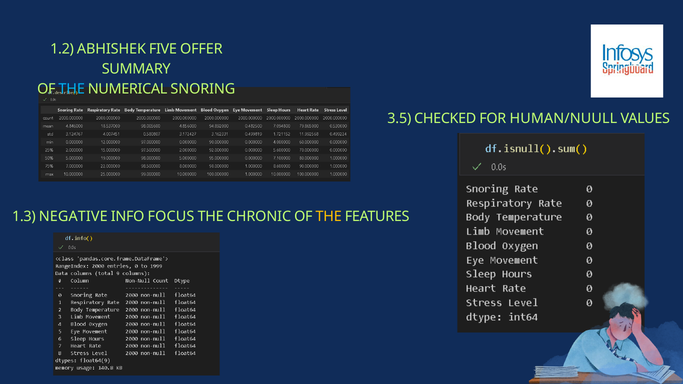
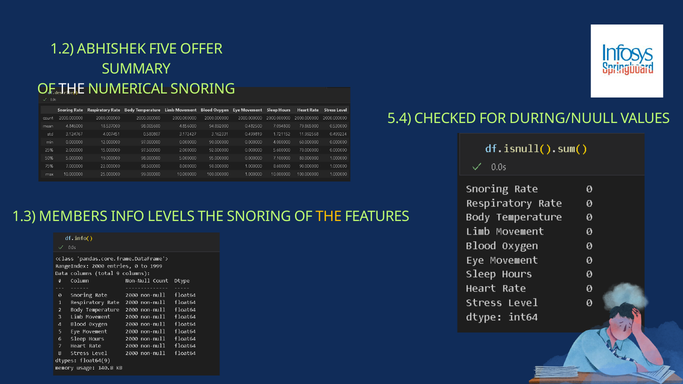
THE at (72, 89) colour: light blue -> white
3.5: 3.5 -> 5.4
HUMAN/NUULL: HUMAN/NUULL -> DURING/NUULL
NEGATIVE: NEGATIVE -> MEMBERS
FOCUS: FOCUS -> LEVELS
THE CHRONIC: CHRONIC -> SNORING
